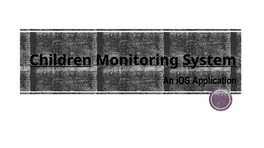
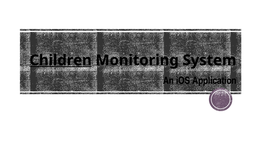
System underline: present -> none
